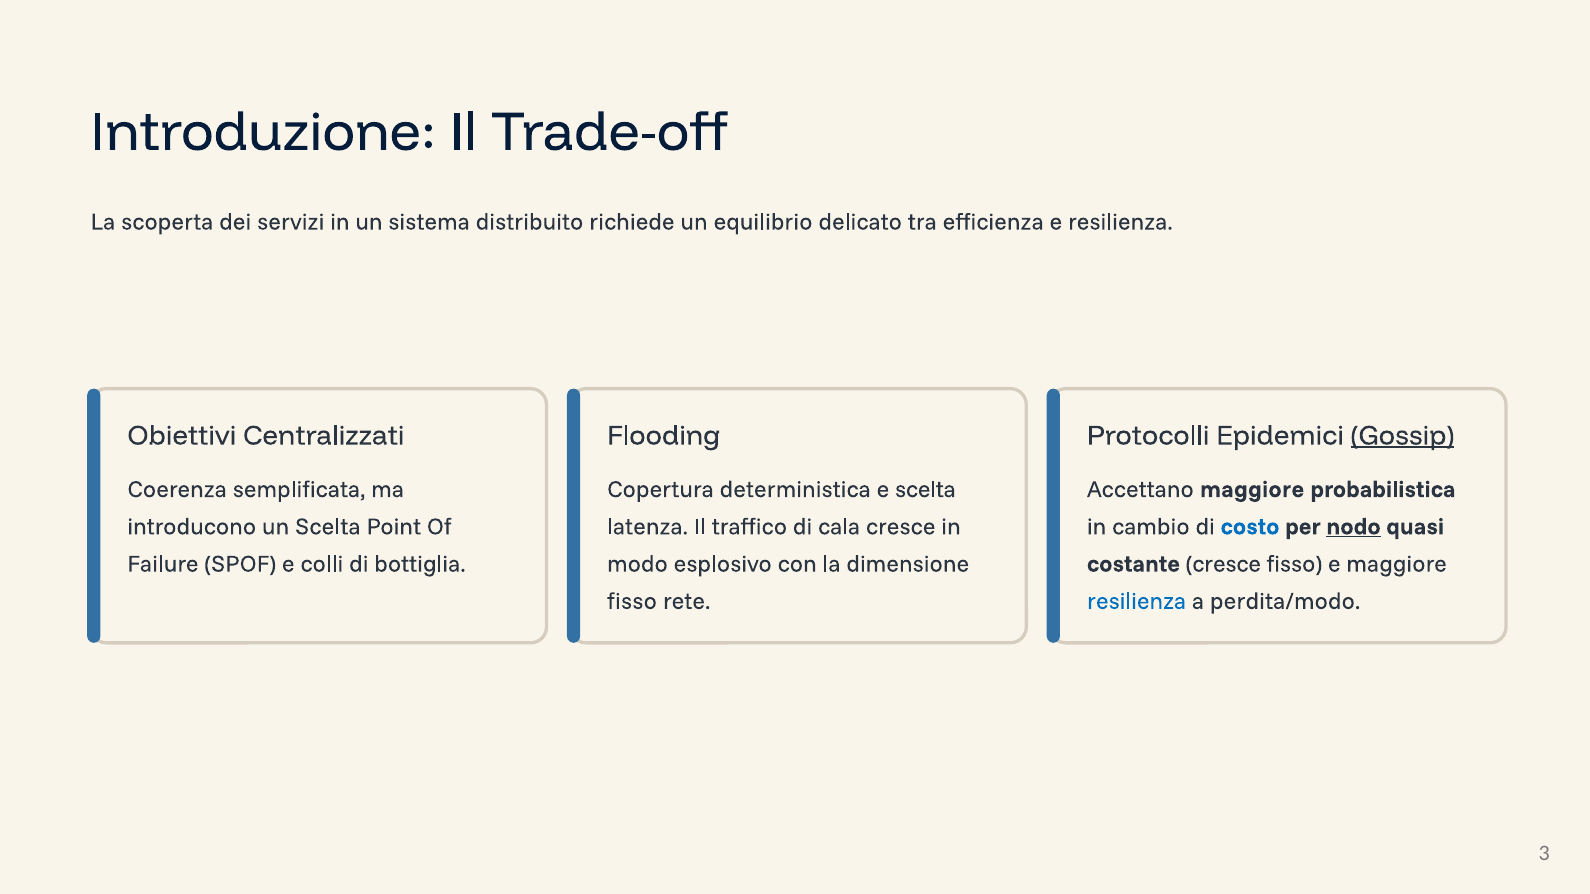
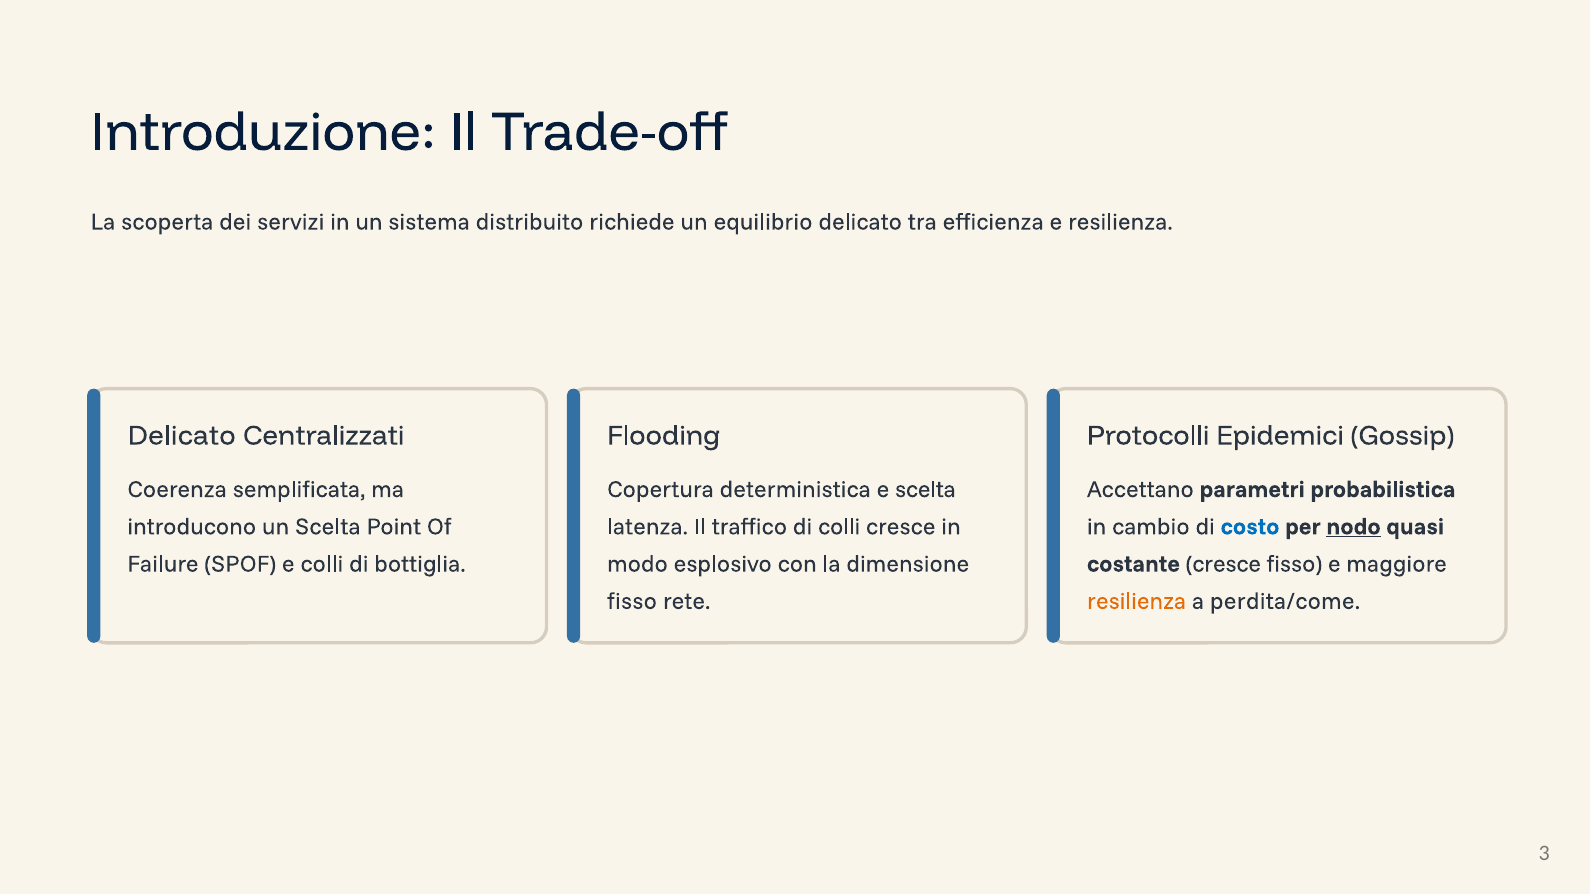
Obiettivi at (182, 436): Obiettivi -> Delicato
Gossip underline: present -> none
Accettano maggiore: maggiore -> parametri
di cala: cala -> colli
resilienza at (1137, 601) colour: blue -> orange
perdita/modo: perdita/modo -> perdita/come
